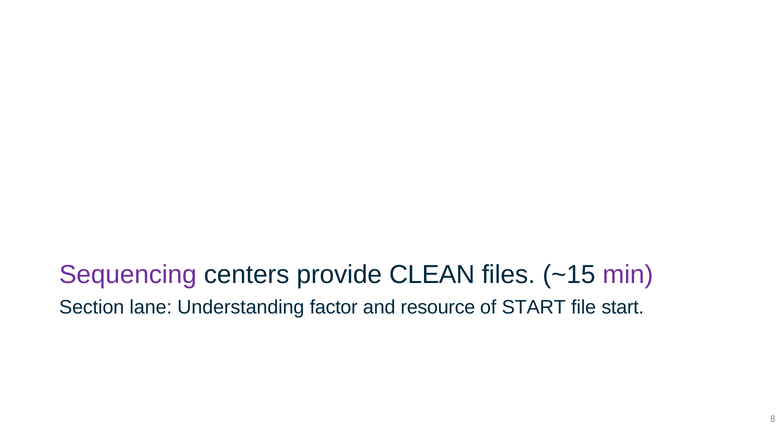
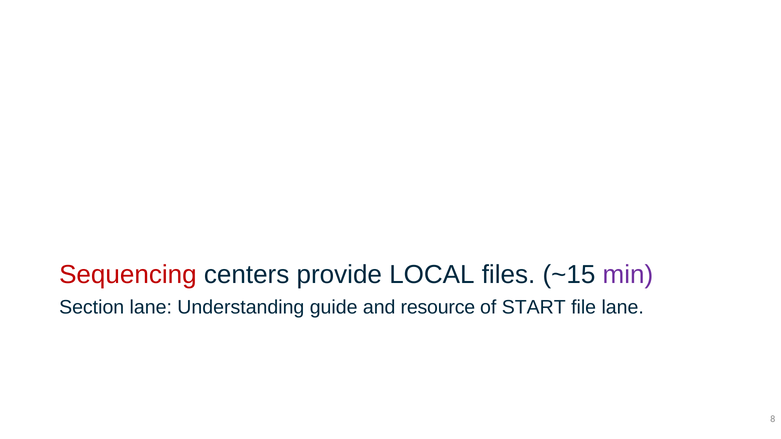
Sequencing colour: purple -> red
CLEAN: CLEAN -> LOCAL
factor: factor -> guide
file start: start -> lane
